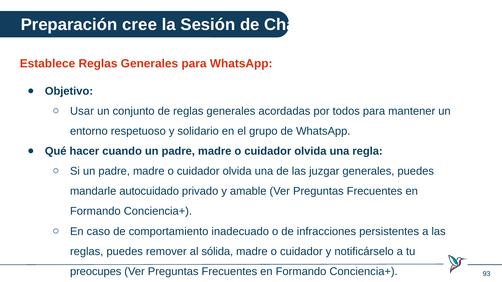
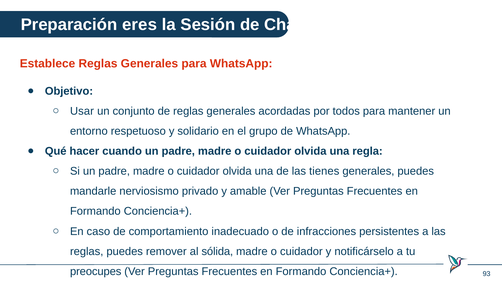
cree: cree -> eres
juzgar: juzgar -> tienes
autocuidado: autocuidado -> nerviosismo
